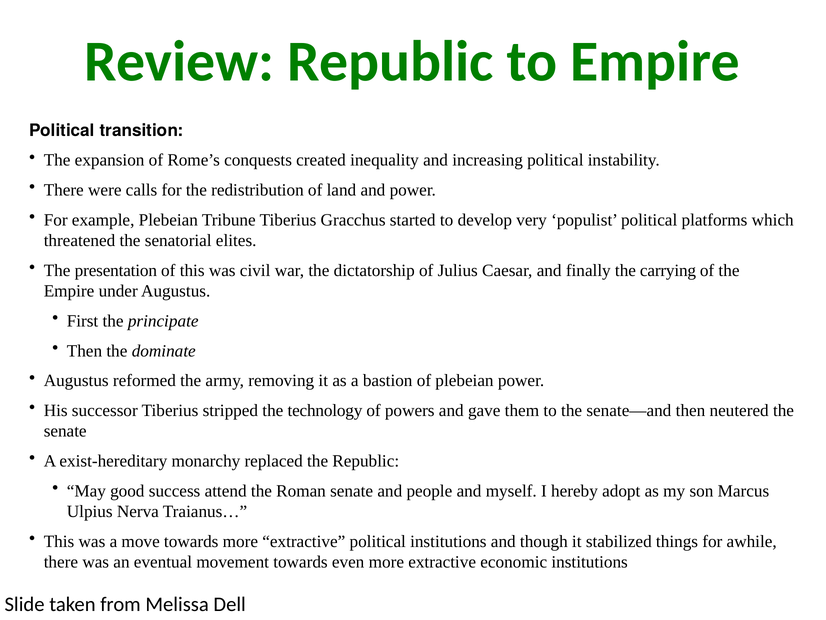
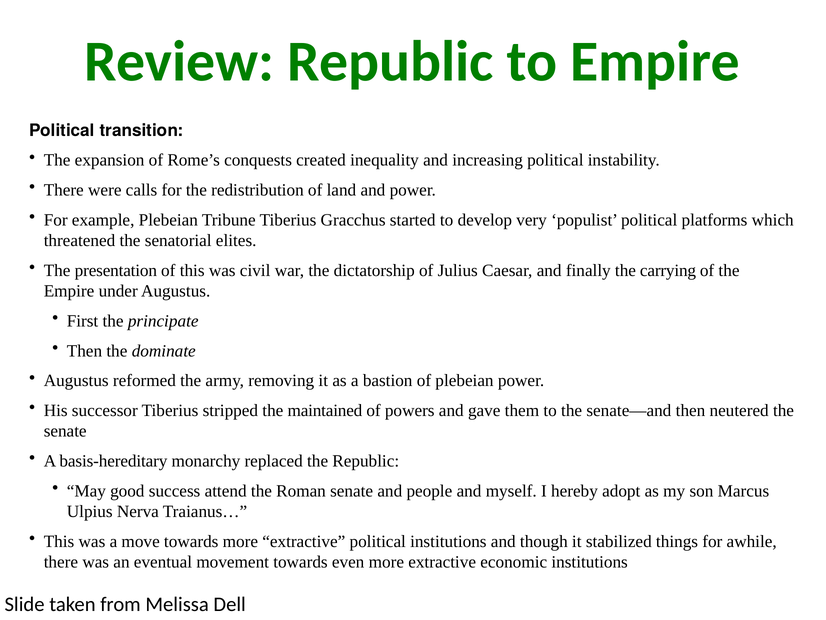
technology: technology -> maintained
exist-hereditary: exist-hereditary -> basis-hereditary
